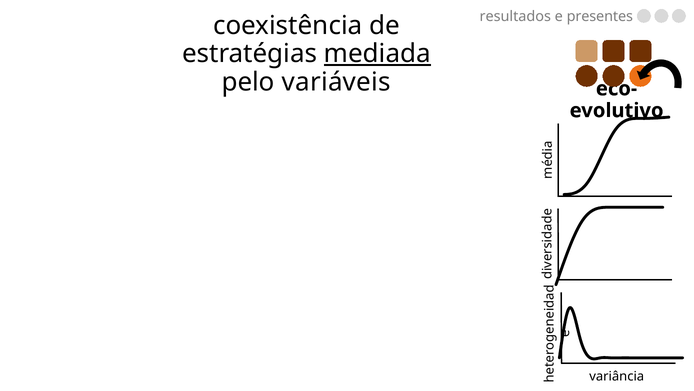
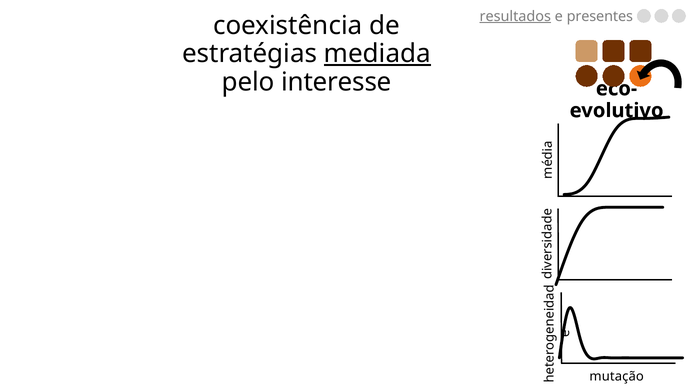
resultados underline: none -> present
variáveis: variáveis -> interesse
variância: variância -> mutação
